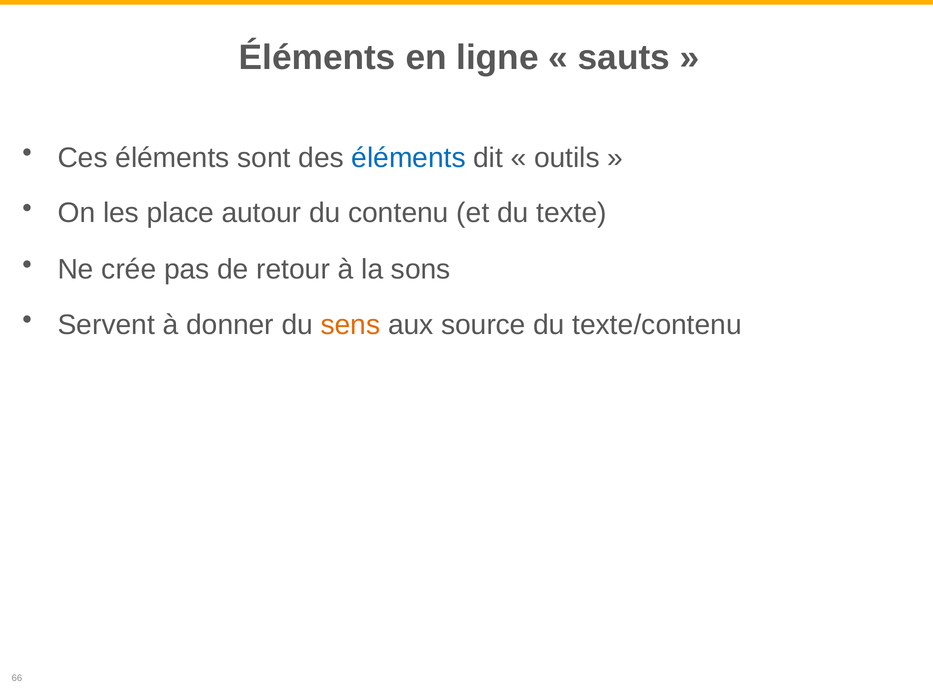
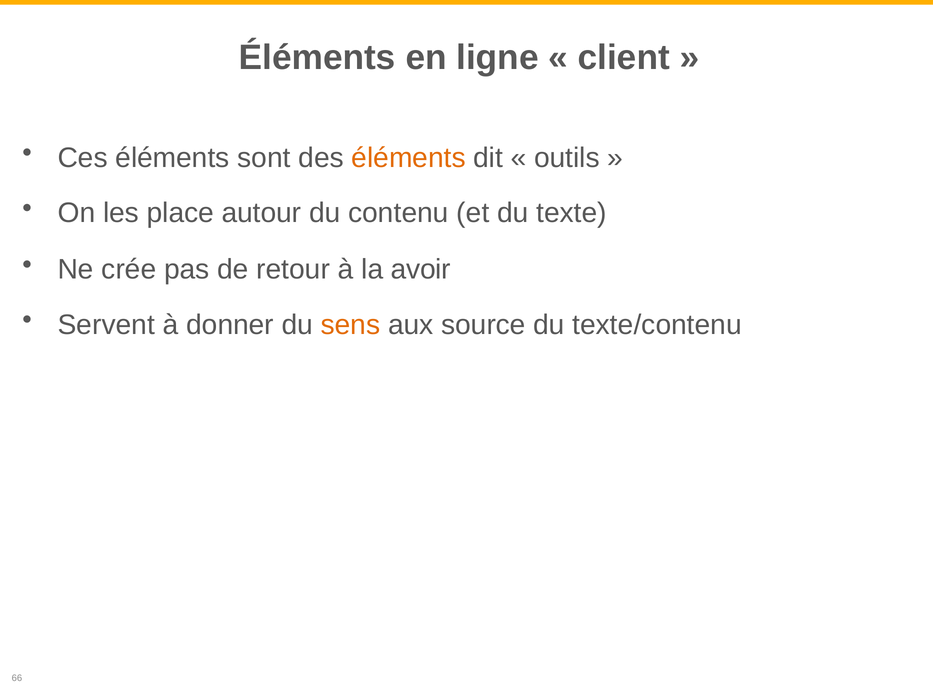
sauts: sauts -> client
éléments at (409, 158) colour: blue -> orange
sons: sons -> avoir
